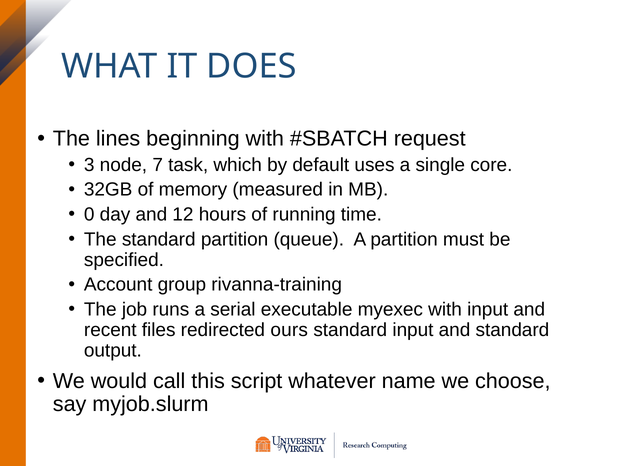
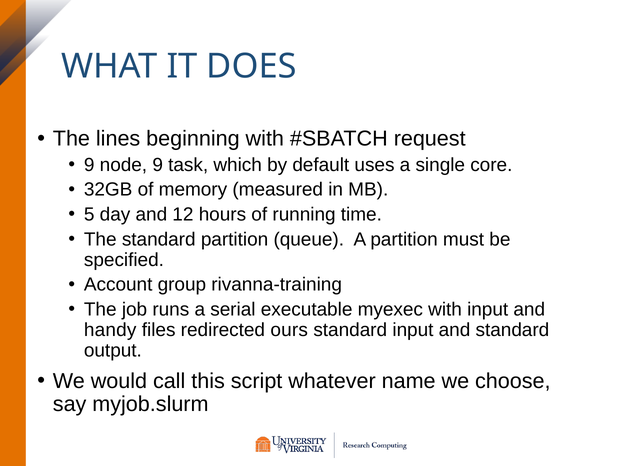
3 at (89, 165): 3 -> 9
node 7: 7 -> 9
0: 0 -> 5
recent: recent -> handy
